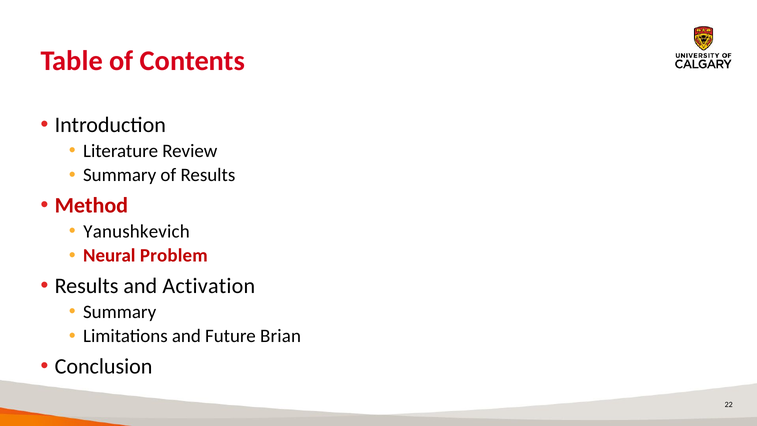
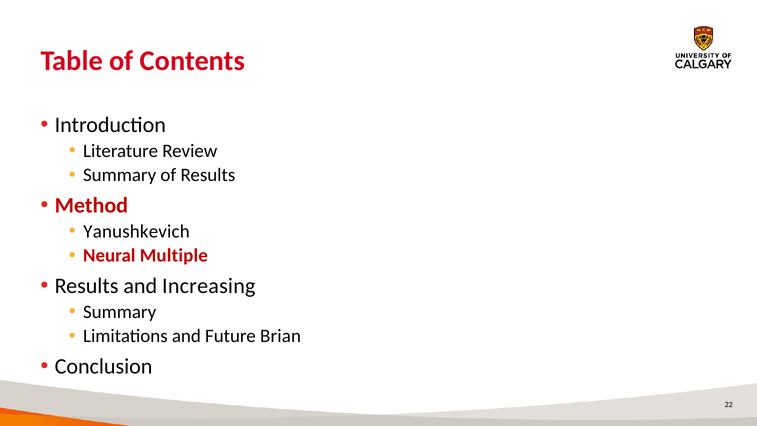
Problem: Problem -> Multiple
Activation: Activation -> Increasing
